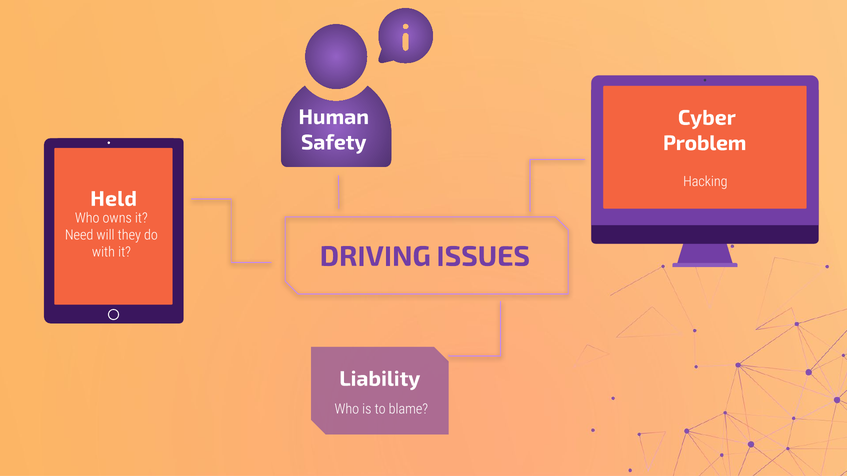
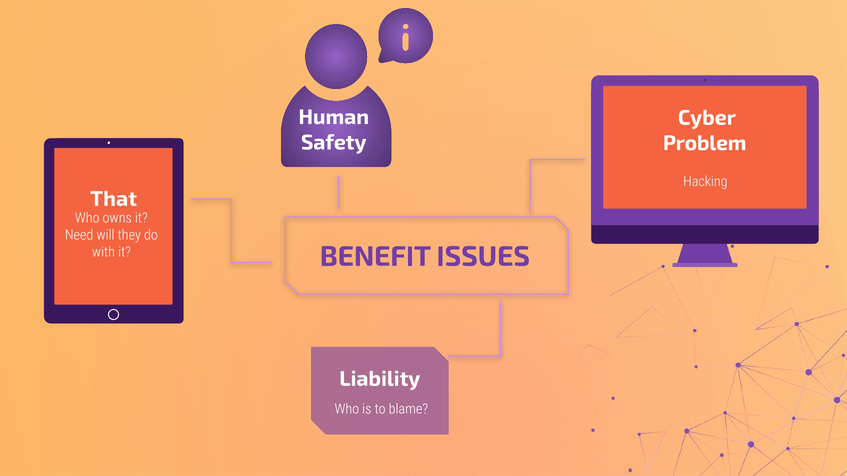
Held: Held -> That
DRIVING: DRIVING -> BENEFIT
